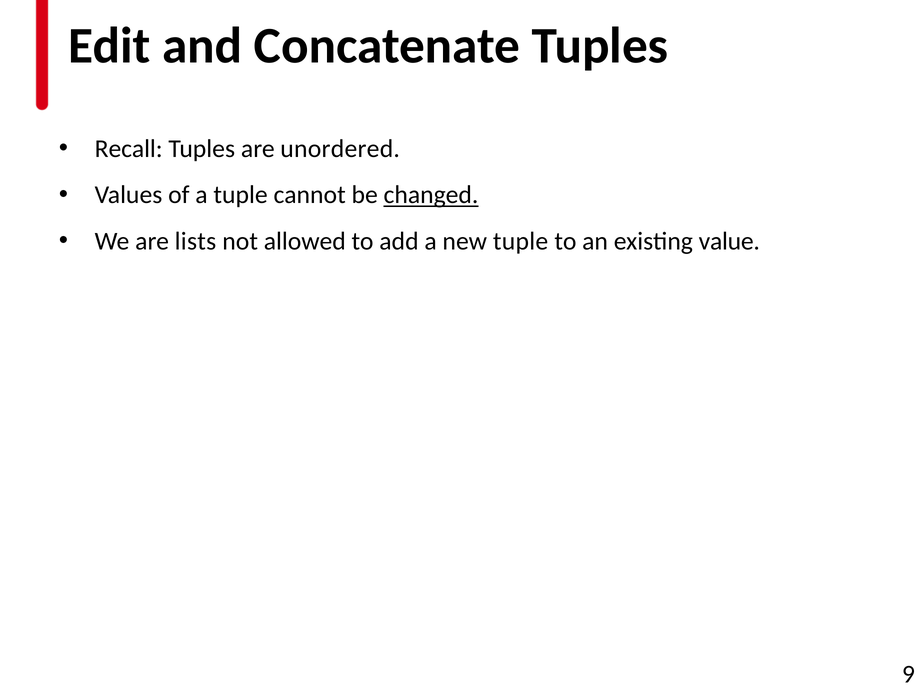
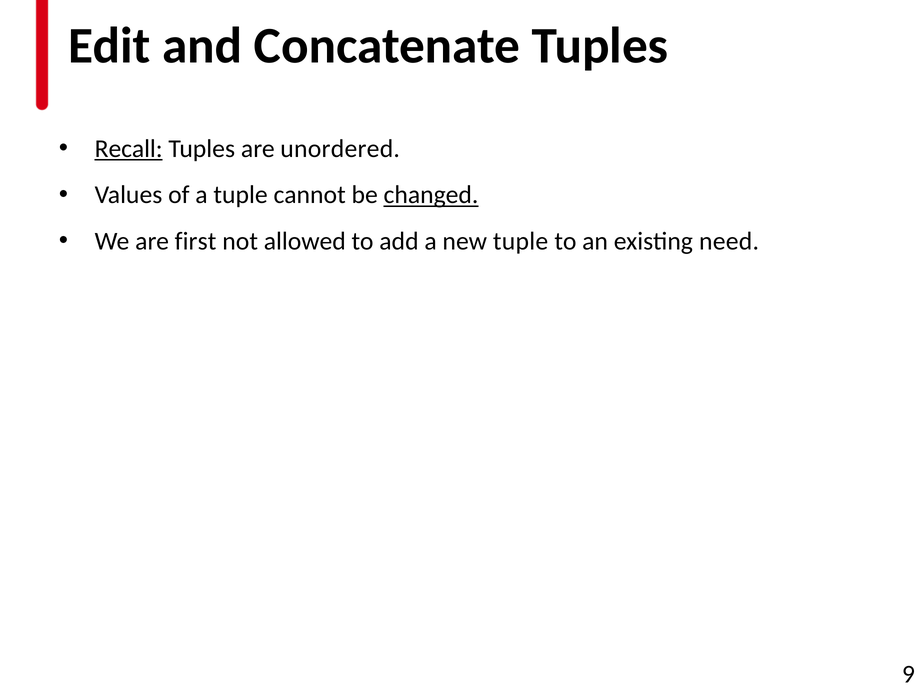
Recall underline: none -> present
lists: lists -> first
value: value -> need
